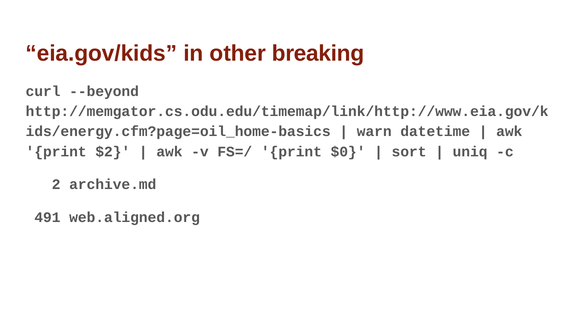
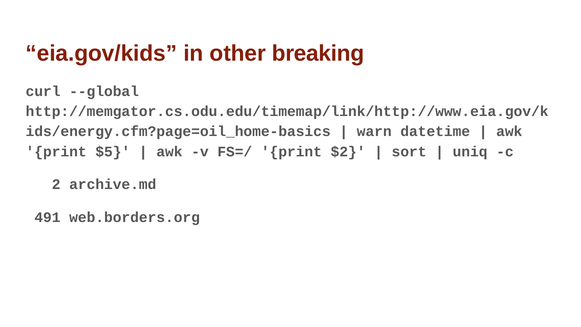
--beyond: --beyond -> --global
$2: $2 -> $5
$0: $0 -> $2
web.aligned.org: web.aligned.org -> web.borders.org
